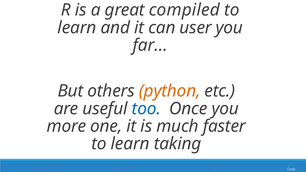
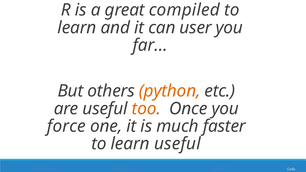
too colour: blue -> orange
more: more -> force
learn taking: taking -> useful
